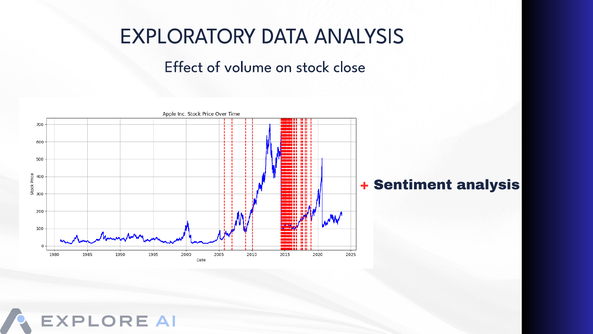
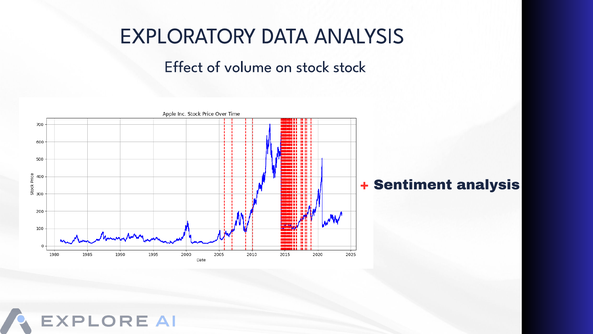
stock close: close -> stock
